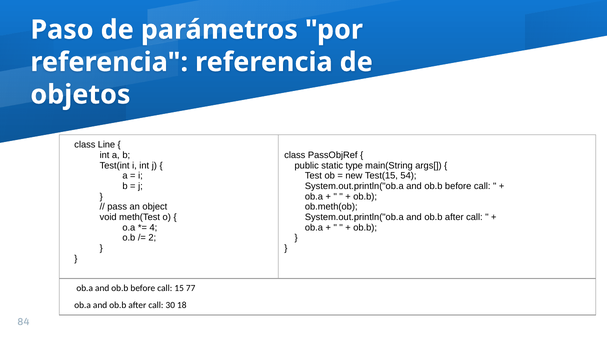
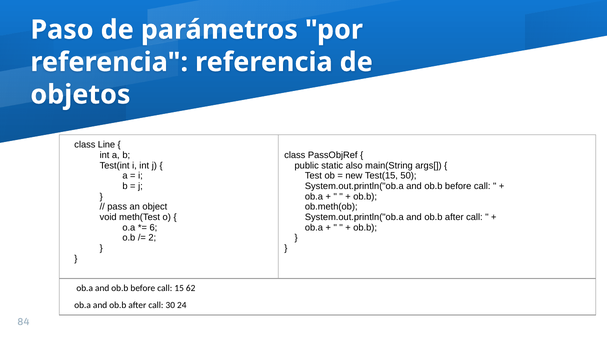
type: type -> also
54: 54 -> 50
4: 4 -> 6
77: 77 -> 62
18: 18 -> 24
